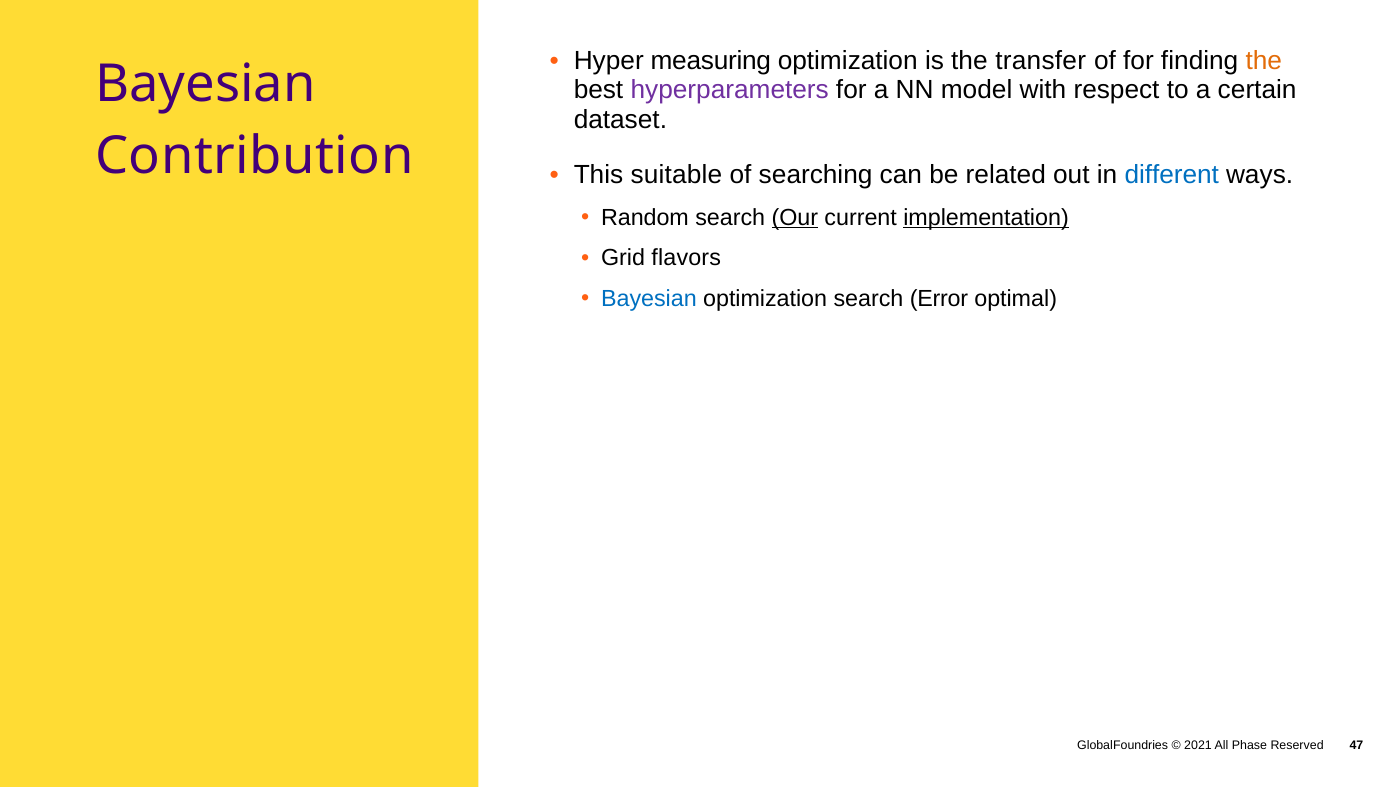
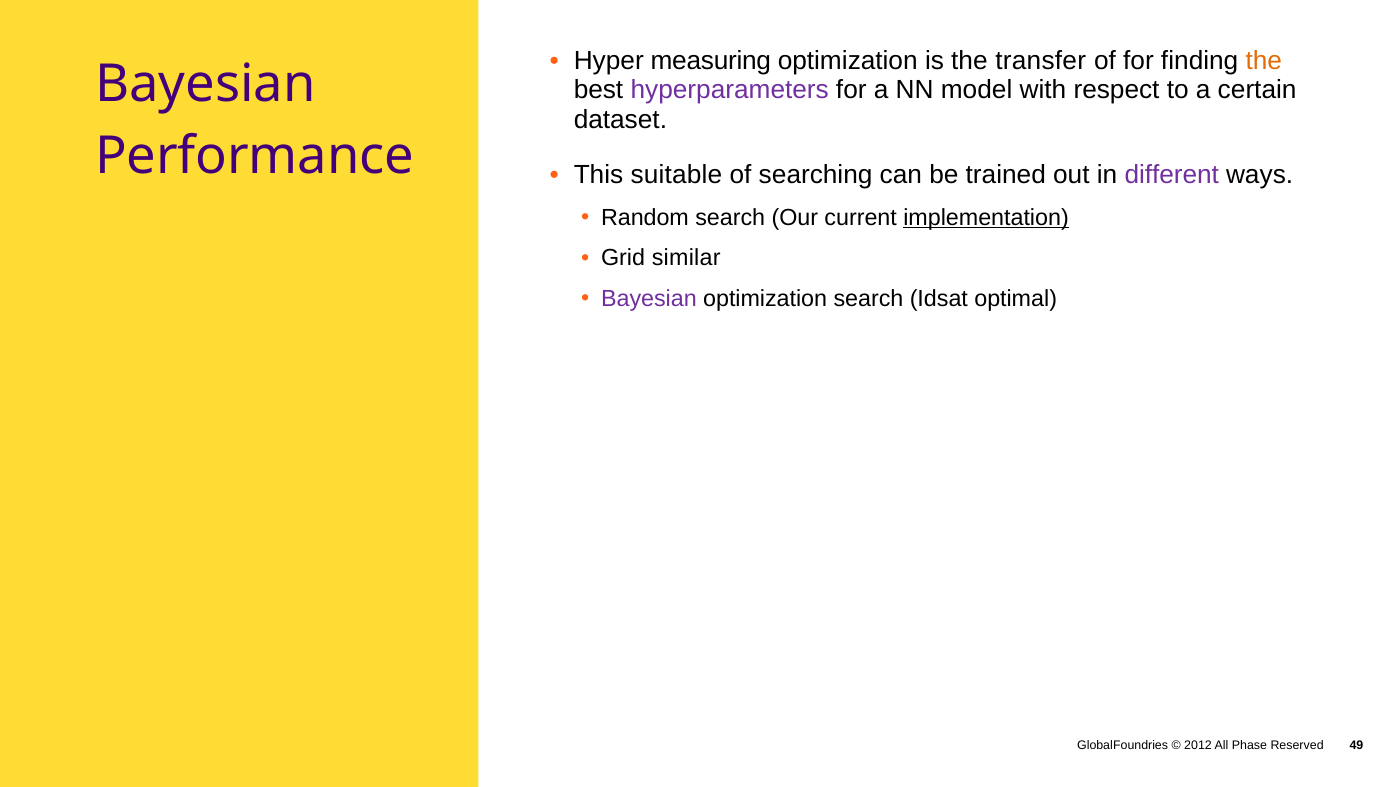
Contribution: Contribution -> Performance
related: related -> trained
different colour: blue -> purple
Our underline: present -> none
flavors: flavors -> similar
Bayesian at (649, 298) colour: blue -> purple
Error: Error -> Idsat
2021: 2021 -> 2012
47: 47 -> 49
